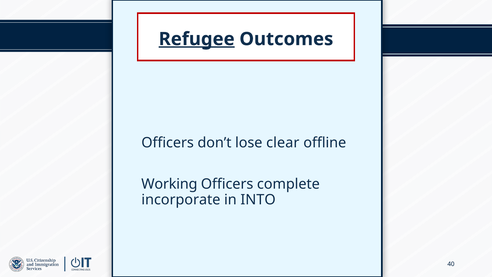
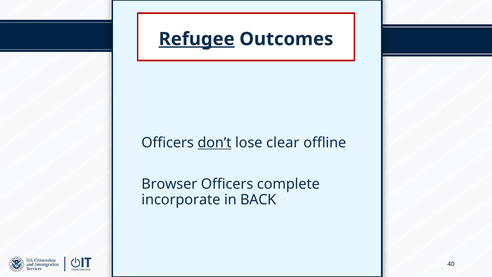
don’t underline: none -> present
Working: Working -> Browser
INTO: INTO -> BACK
